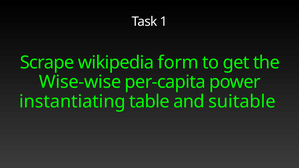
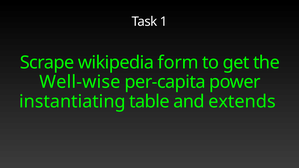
Wise-wise: Wise-wise -> Well-wise
suitable: suitable -> extends
